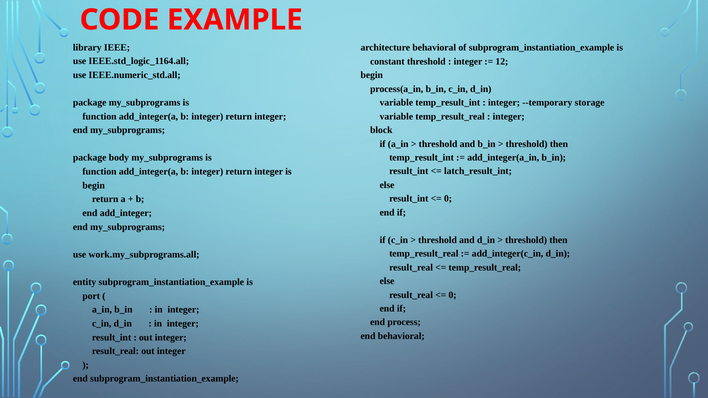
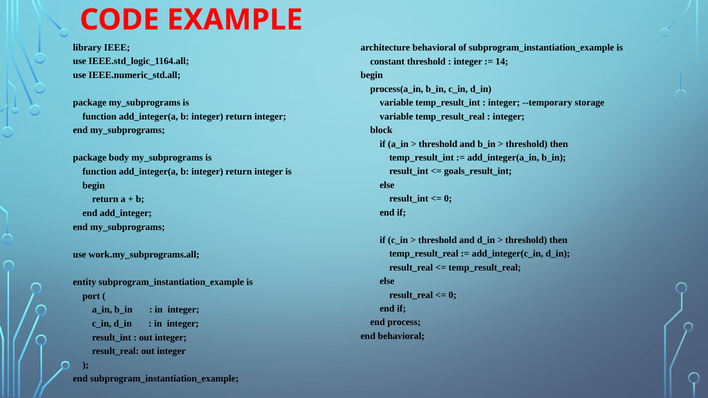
12: 12 -> 14
latch_result_int: latch_result_int -> goals_result_int
